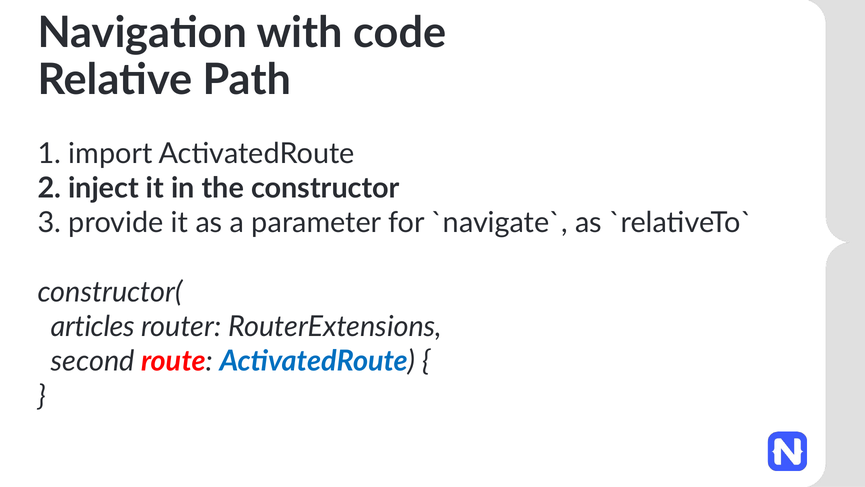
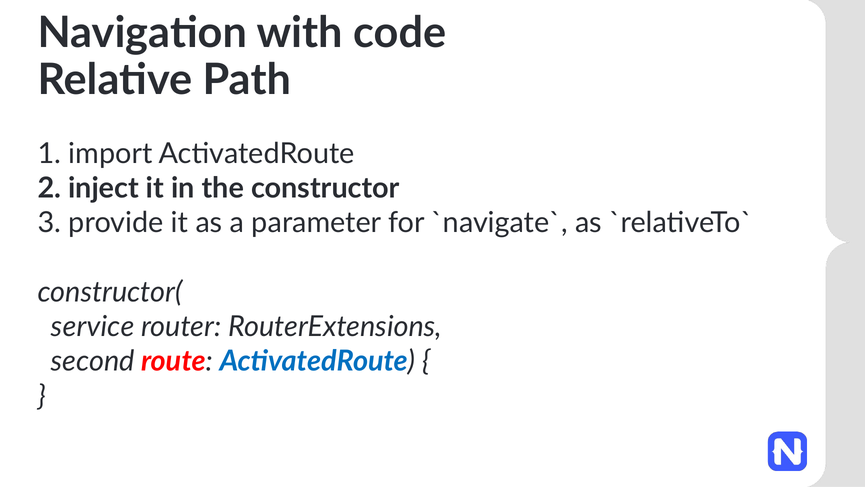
articles: articles -> service
